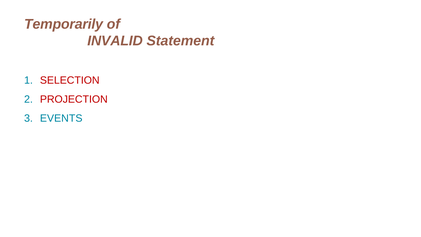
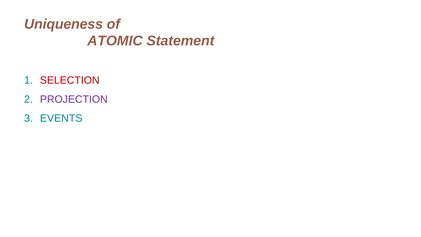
Temporarily: Temporarily -> Uniqueness
INVALID: INVALID -> ATOMIC
PROJECTION colour: red -> purple
